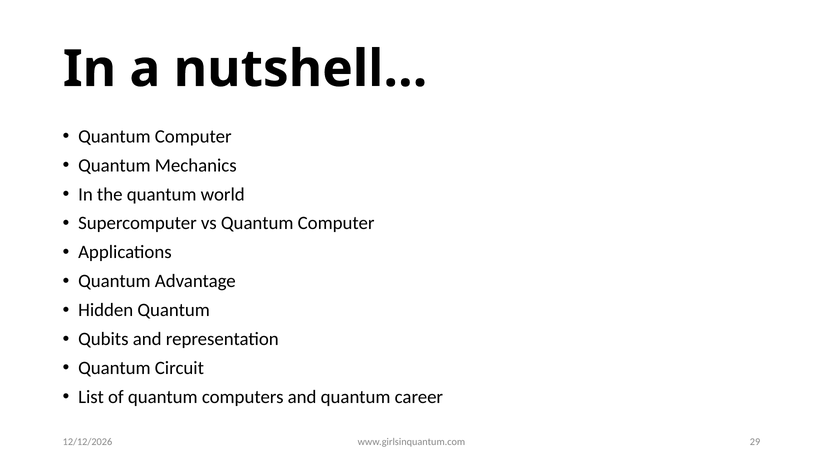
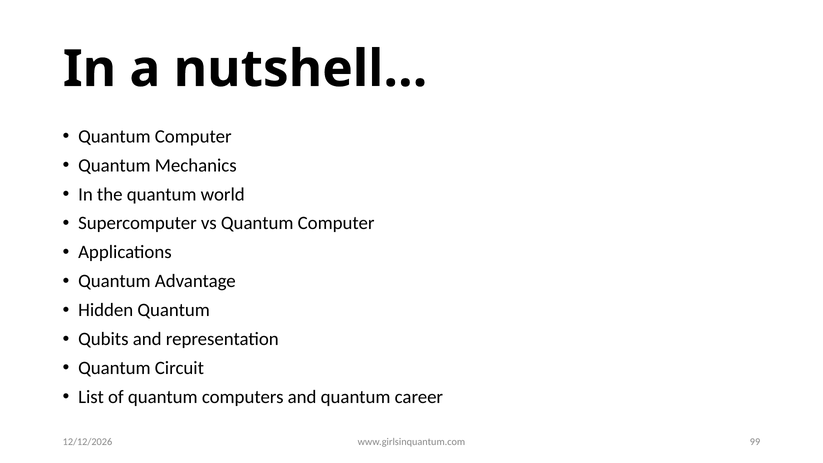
29: 29 -> 99
